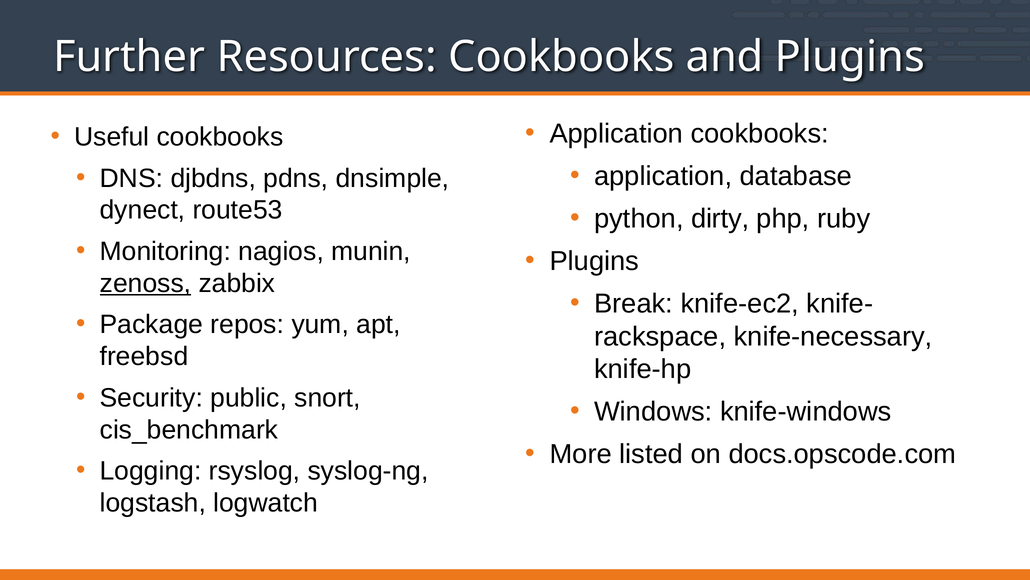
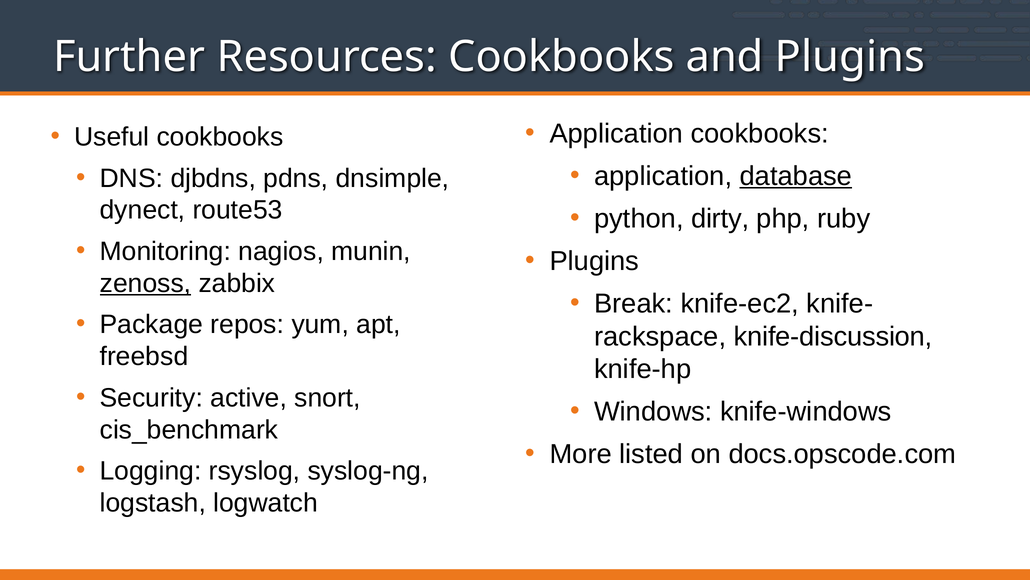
database underline: none -> present
knife-necessary: knife-necessary -> knife-discussion
public: public -> active
